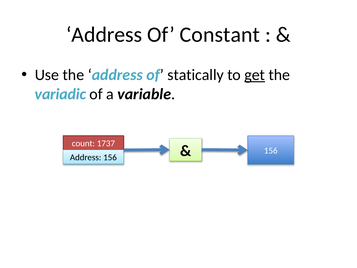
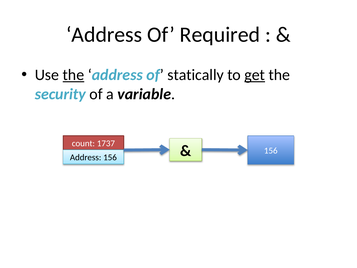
Constant: Constant -> Required
the at (73, 75) underline: none -> present
variadic: variadic -> security
